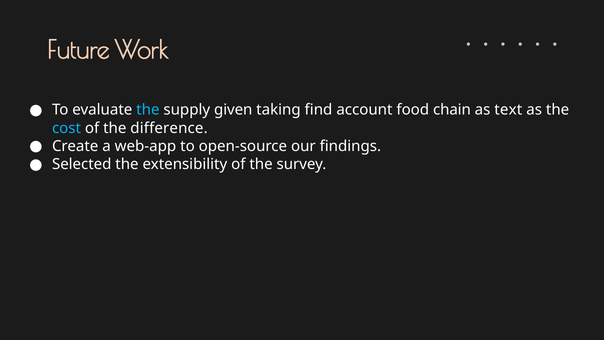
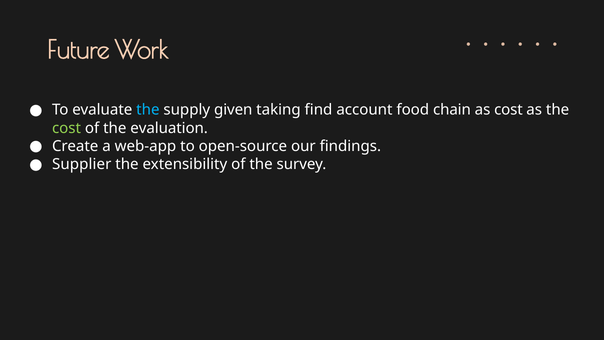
as text: text -> cost
cost at (67, 128) colour: light blue -> light green
difference: difference -> evaluation
Selected: Selected -> Supplier
